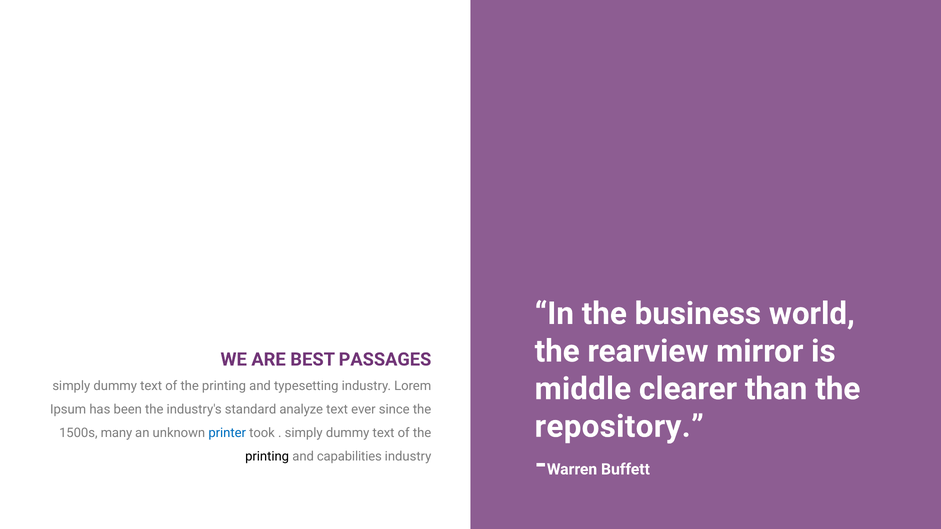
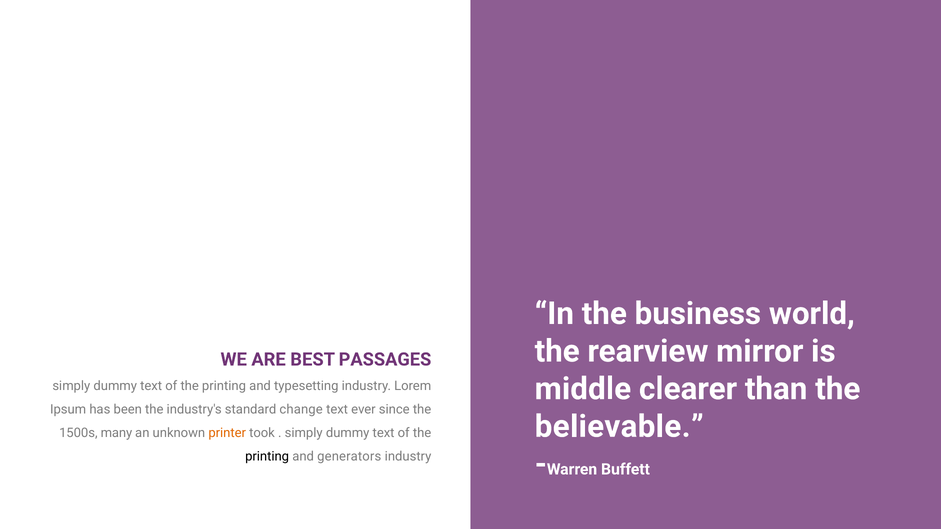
analyze: analyze -> change
repository: repository -> believable
printer colour: blue -> orange
capabilities: capabilities -> generators
